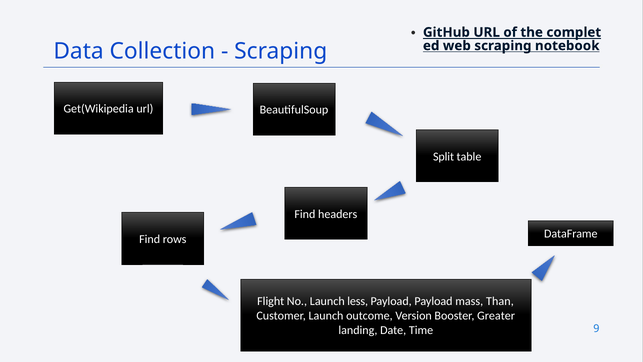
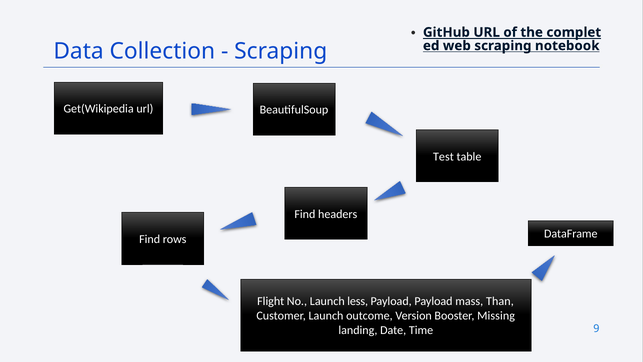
Split: Split -> Test
Greater: Greater -> Missing
